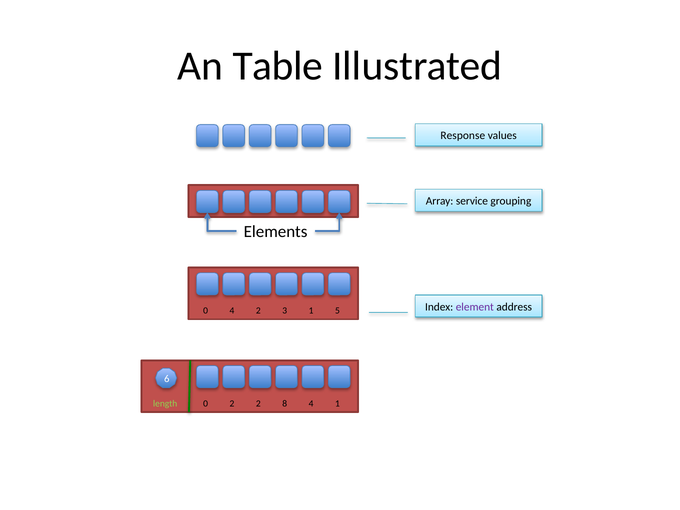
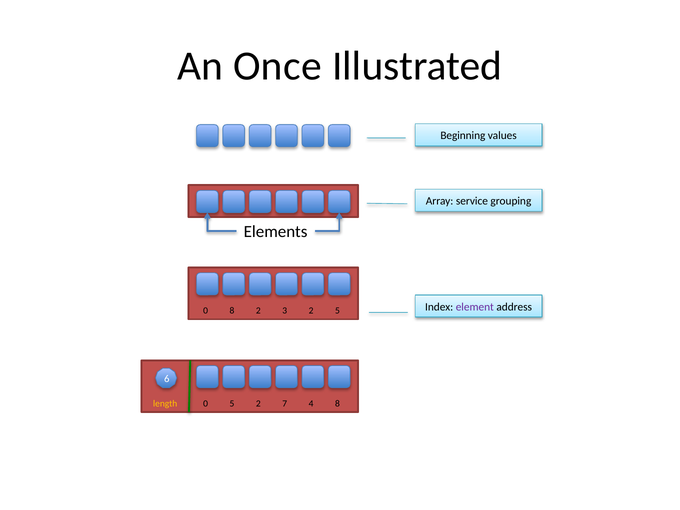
Table: Table -> Once
Response: Response -> Beginning
0 4: 4 -> 8
3 1: 1 -> 2
length colour: light green -> yellow
0 2: 2 -> 5
8: 8 -> 7
4 1: 1 -> 8
